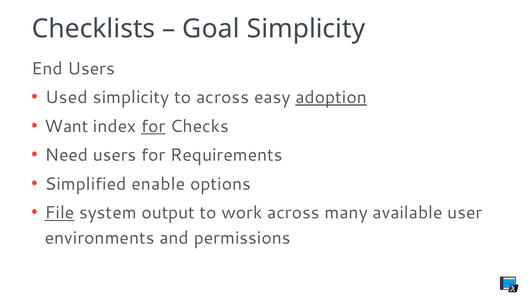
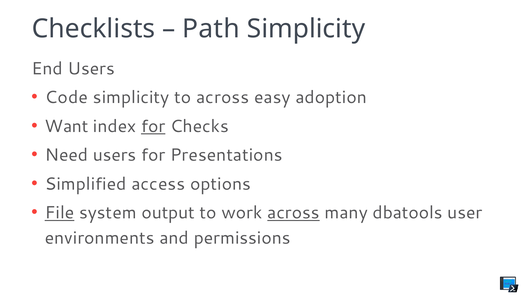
Goal: Goal -> Path
Used: Used -> Code
adoption underline: present -> none
Requirements: Requirements -> Presentations
enable: enable -> access
across at (293, 213) underline: none -> present
available: available -> dbatools
